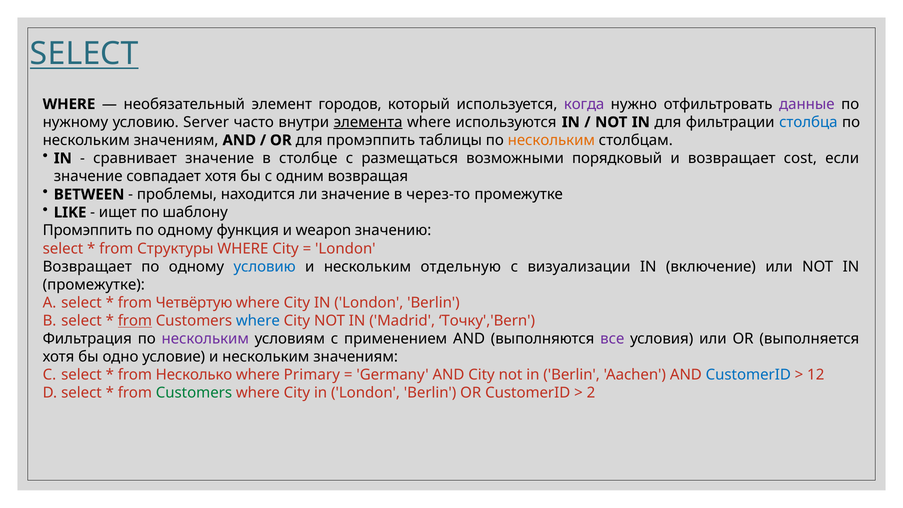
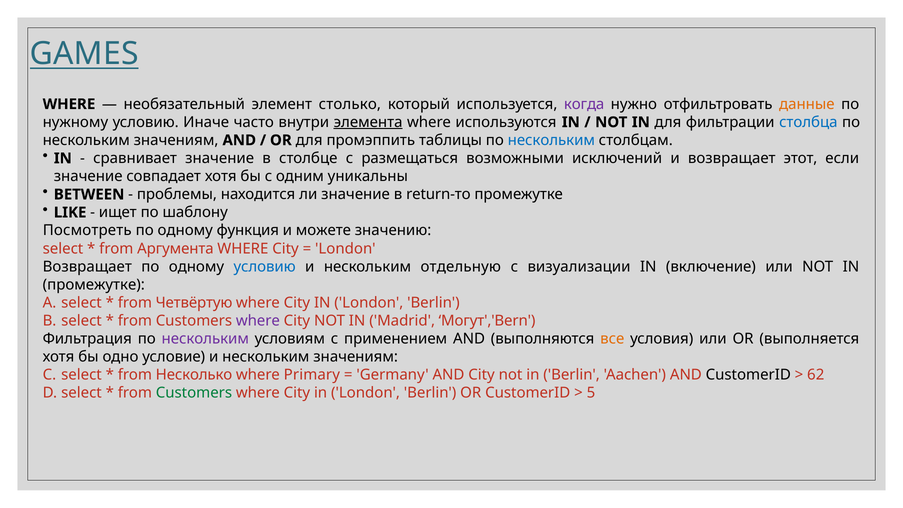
SELECT at (84, 54): SELECT -> GAMES
городов: городов -> столько
данные colour: purple -> orange
Server: Server -> Иначе
нескольким at (551, 140) colour: orange -> blue
порядковый: порядковый -> исключений
cost: cost -> этот
возвращая: возвращая -> уникальны
через-то: через-то -> return-то
Промэппить at (87, 231): Промэппить -> Посмотреть
weapon: weapon -> можете
Структуры: Структуры -> Аргумента
from at (135, 321) underline: present -> none
where at (258, 321) colour: blue -> purple
Точку','Bern: Точку','Bern -> Могут','Bern
все colour: purple -> orange
CustomerID at (748, 375) colour: blue -> black
12: 12 -> 62
2: 2 -> 5
